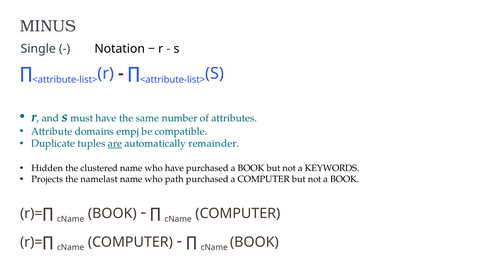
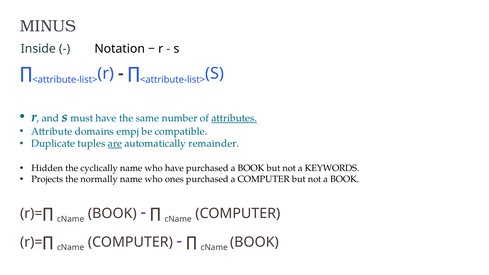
Single: Single -> Inside
attributes underline: none -> present
clustered: clustered -> cyclically
namelast: namelast -> normally
path: path -> ones
